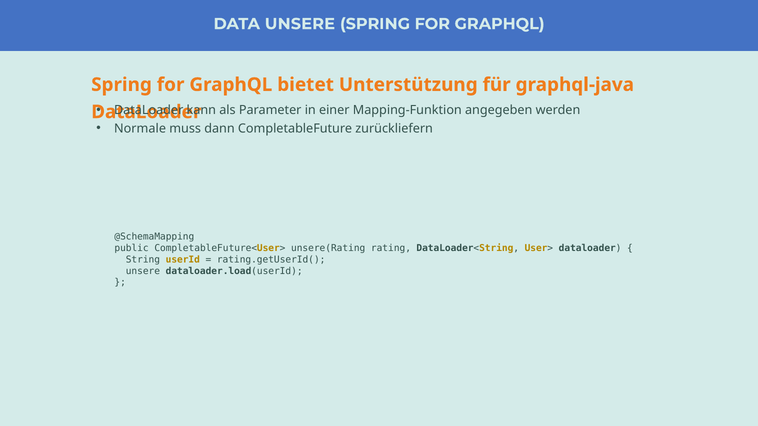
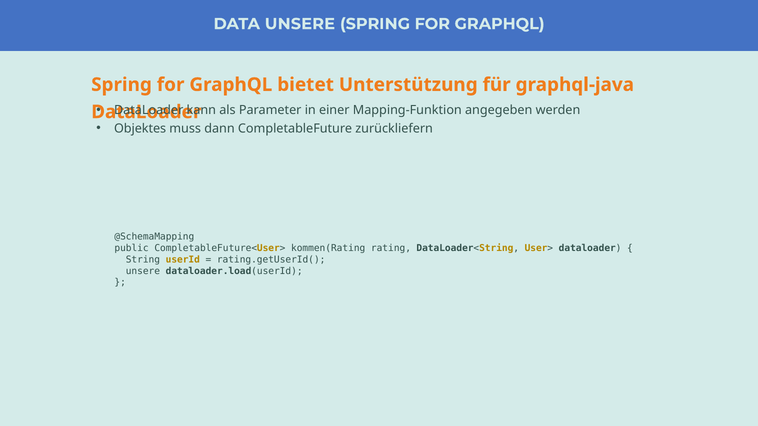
Normale: Normale -> Objektes
unsere(Rating: unsere(Rating -> kommen(Rating
